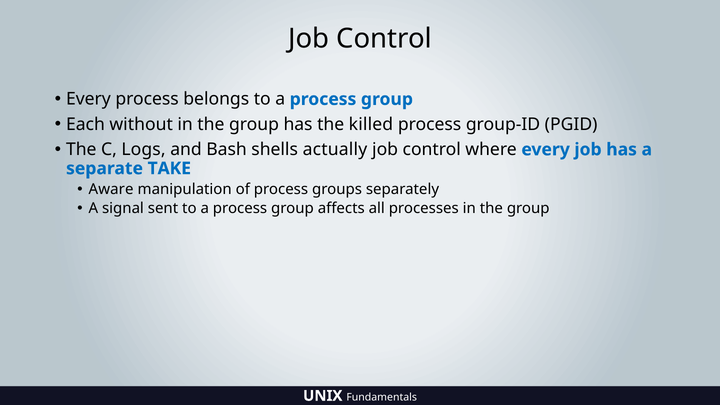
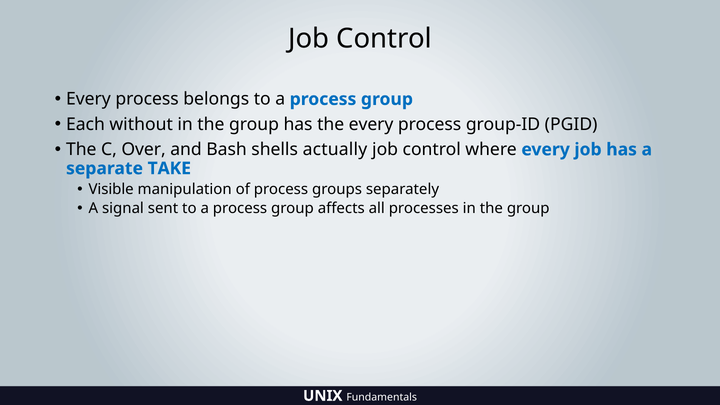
the killed: killed -> every
Logs: Logs -> Over
Aware: Aware -> Visible
